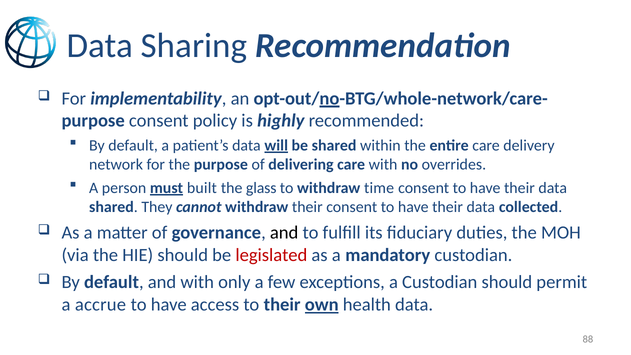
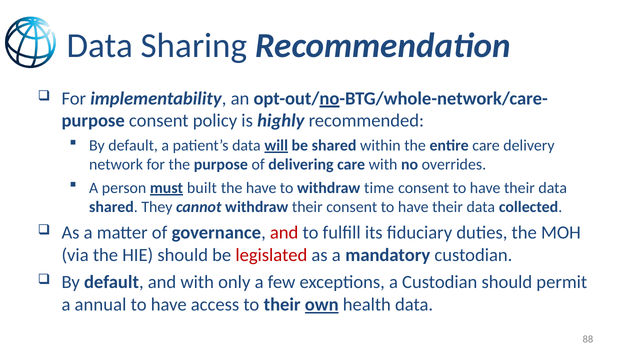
the glass: glass -> have
and at (284, 233) colour: black -> red
accrue: accrue -> annual
